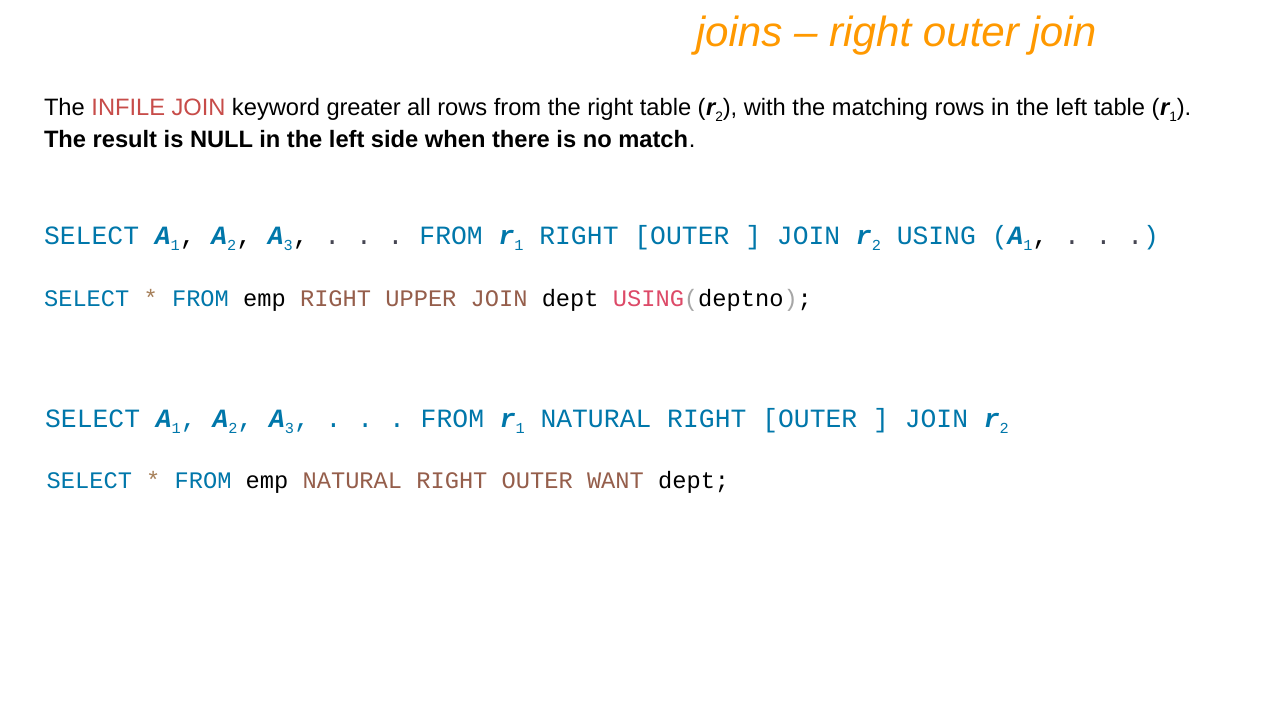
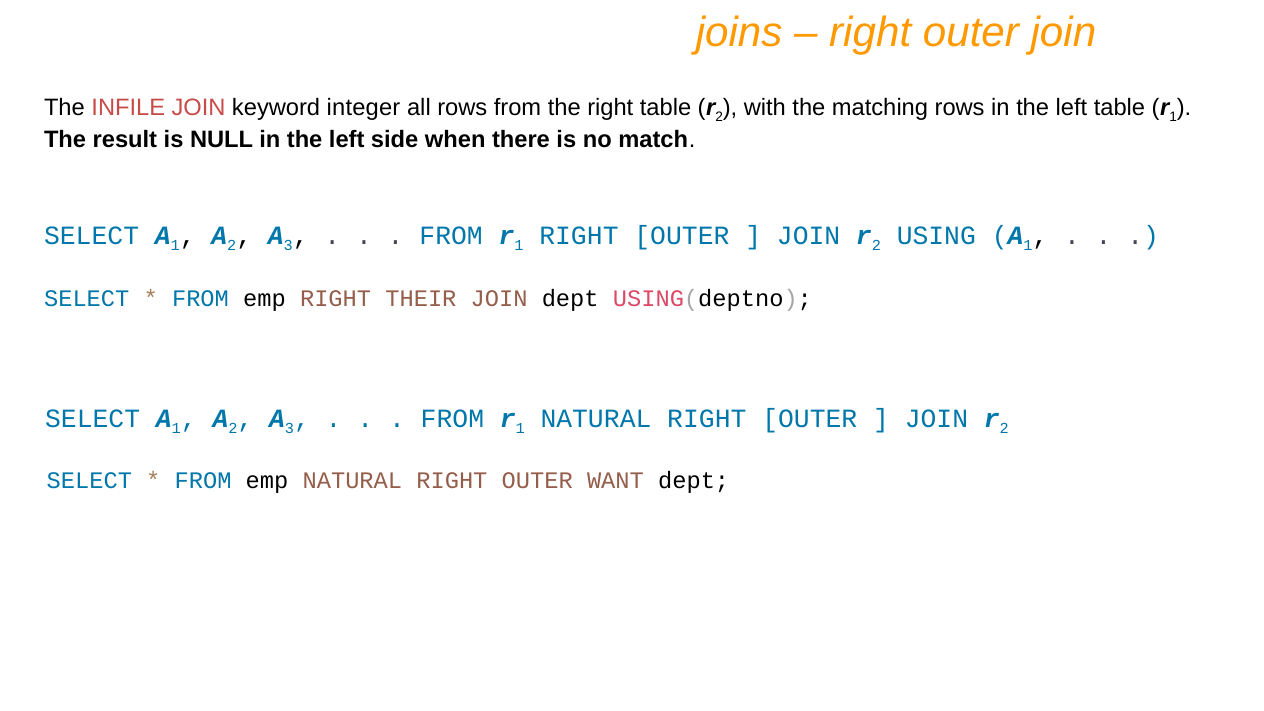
greater: greater -> integer
UPPER: UPPER -> THEIR
